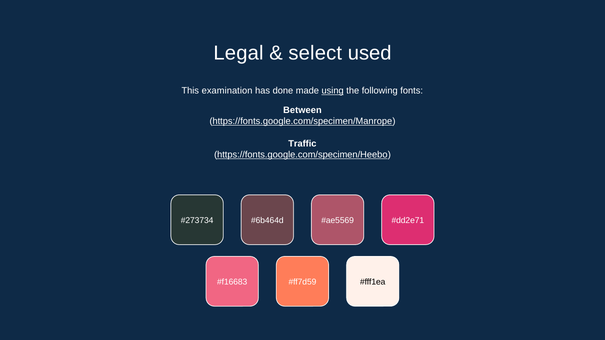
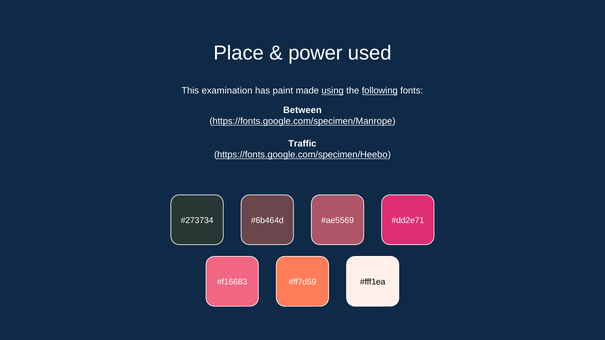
Legal: Legal -> Place
select: select -> power
done: done -> paint
following underline: none -> present
